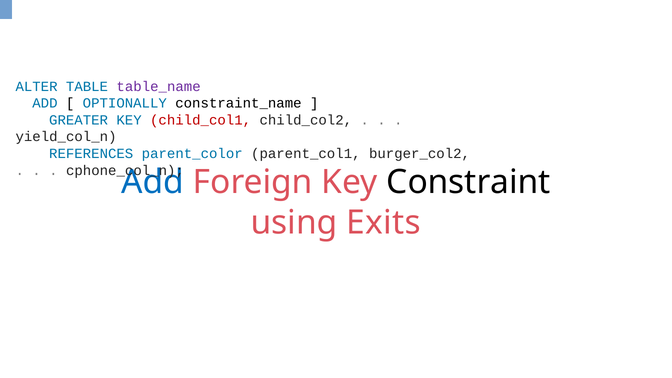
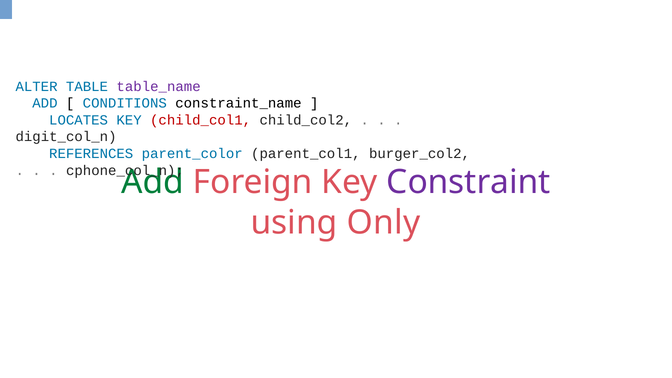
OPTIONALLY: OPTIONALLY -> CONDITIONS
GREATER: GREATER -> LOCATES
yield_col_n: yield_col_n -> digit_col_n
Add at (153, 182) colour: blue -> green
Constraint colour: black -> purple
Exits: Exits -> Only
